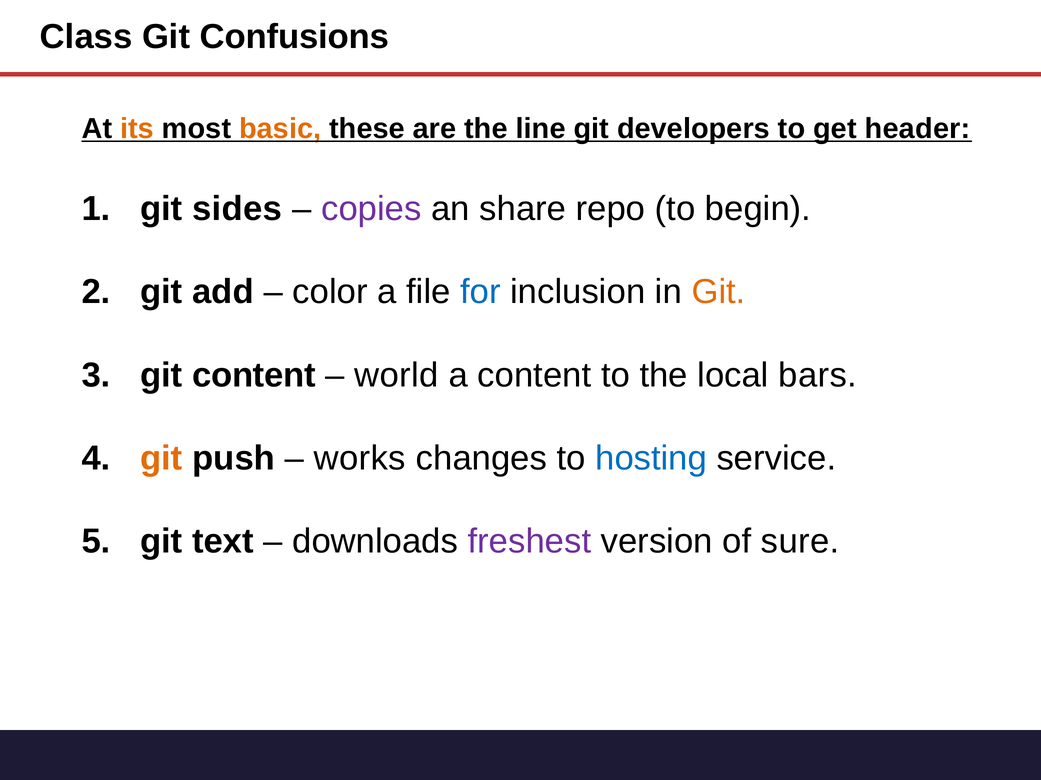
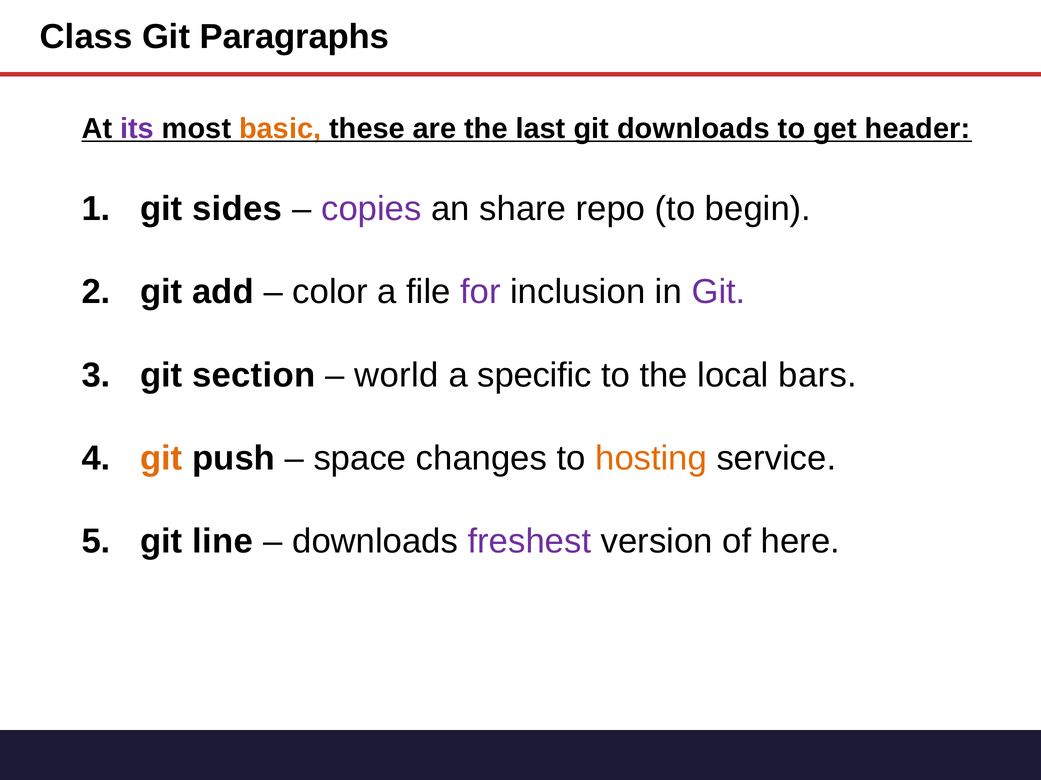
Confusions: Confusions -> Paragraphs
its colour: orange -> purple
line: line -> last
git developers: developers -> downloads
for colour: blue -> purple
Git at (719, 292) colour: orange -> purple
git content: content -> section
a content: content -> specific
works: works -> space
hosting colour: blue -> orange
text: text -> line
sure: sure -> here
